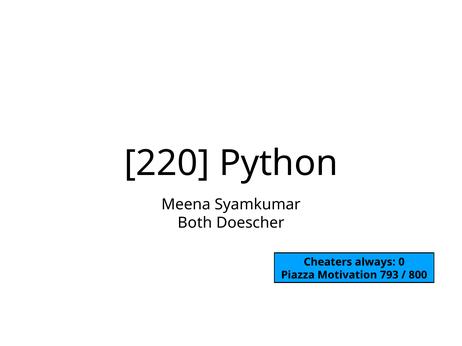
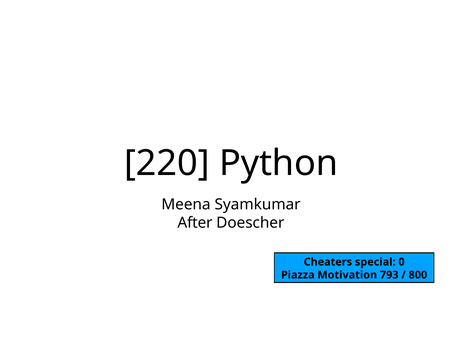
Both: Both -> After
always: always -> special
